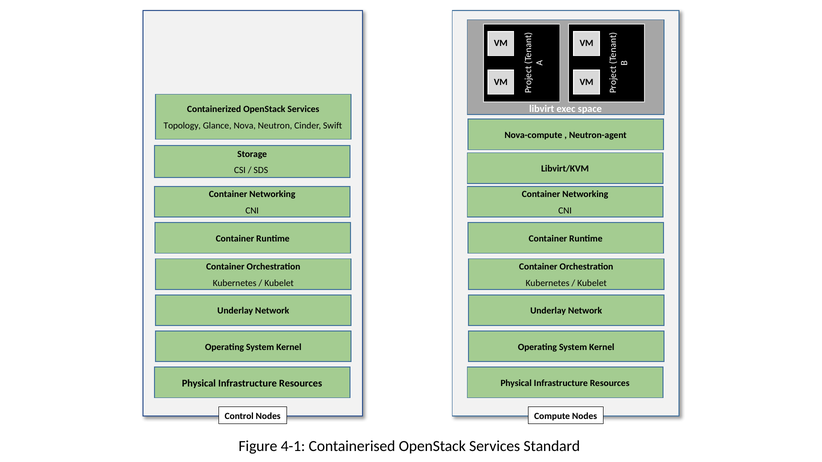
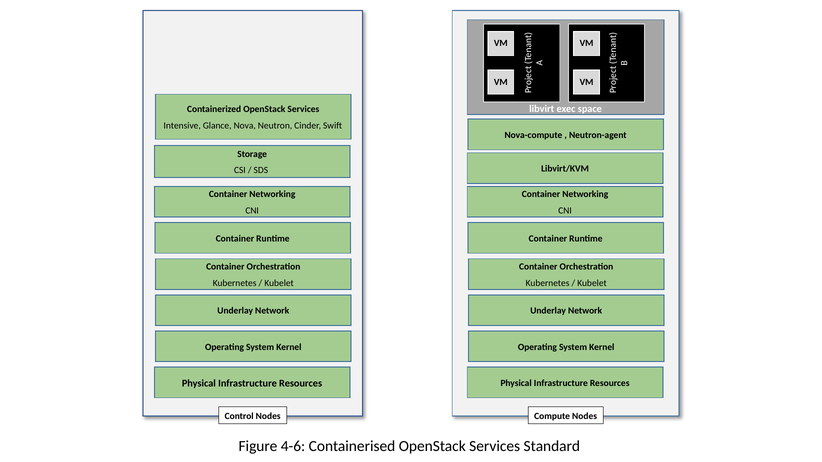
Topology: Topology -> Intensive
4-1: 4-1 -> 4-6
